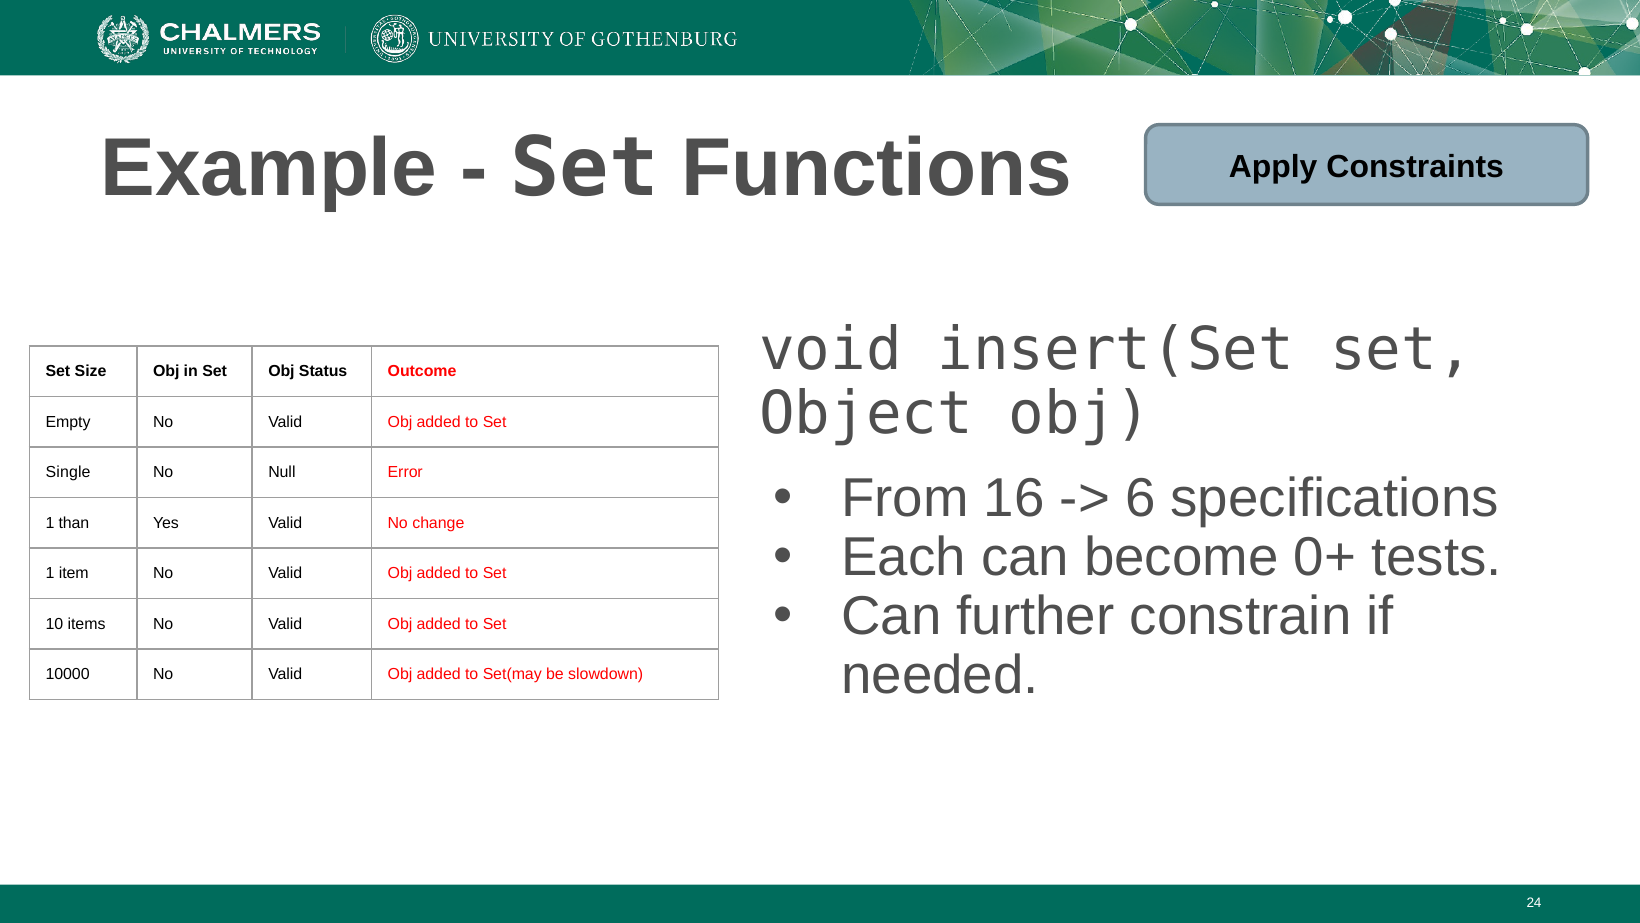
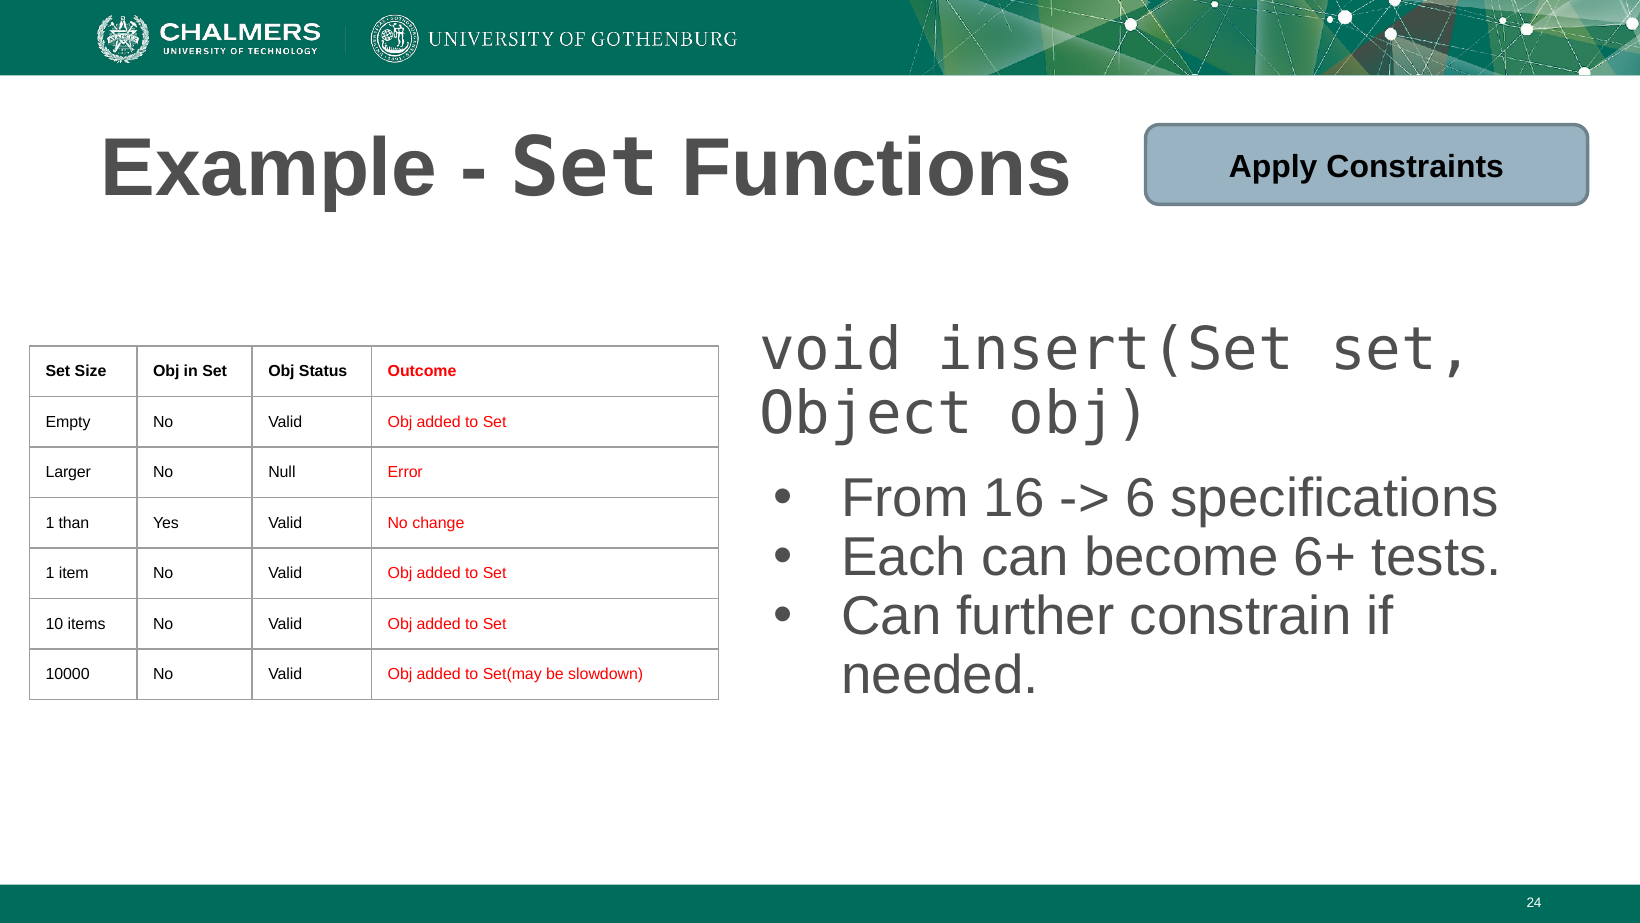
Single: Single -> Larger
0+: 0+ -> 6+
